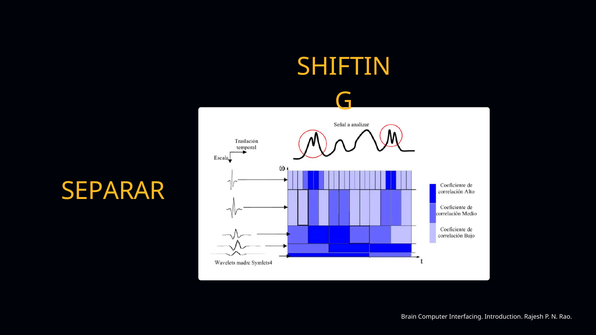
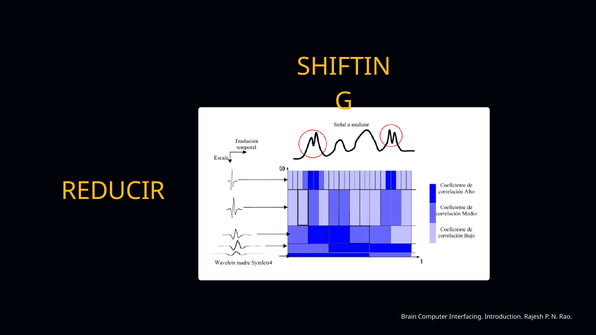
SEPARAR: SEPARAR -> REDUCIR
